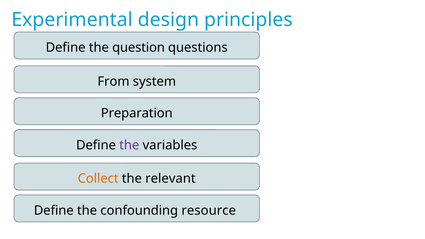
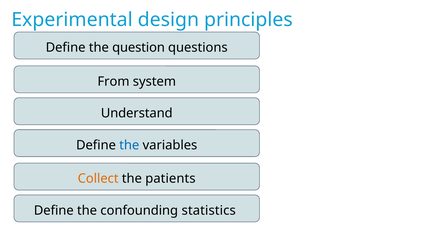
Preparation: Preparation -> Understand
the at (129, 145) colour: purple -> blue
relevant: relevant -> patients
resource: resource -> statistics
